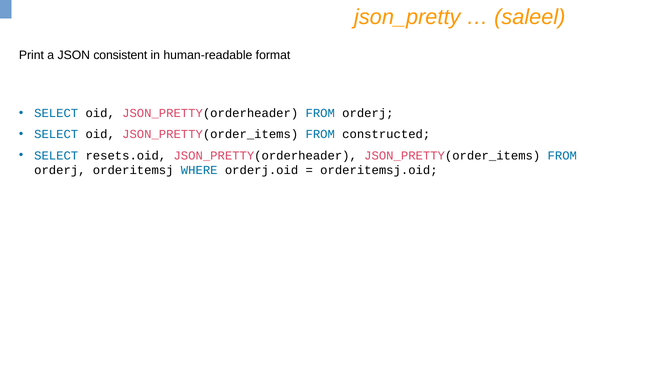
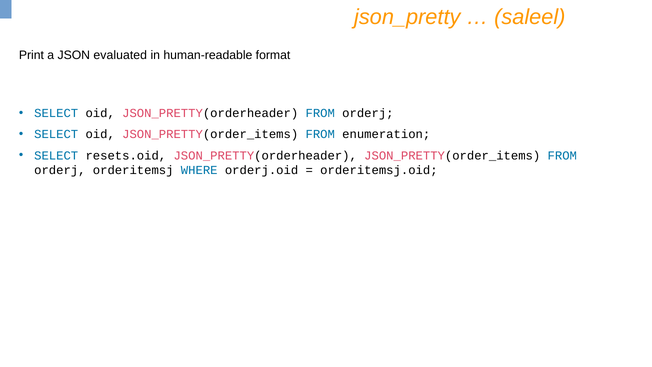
consistent: consistent -> evaluated
constructed: constructed -> enumeration
